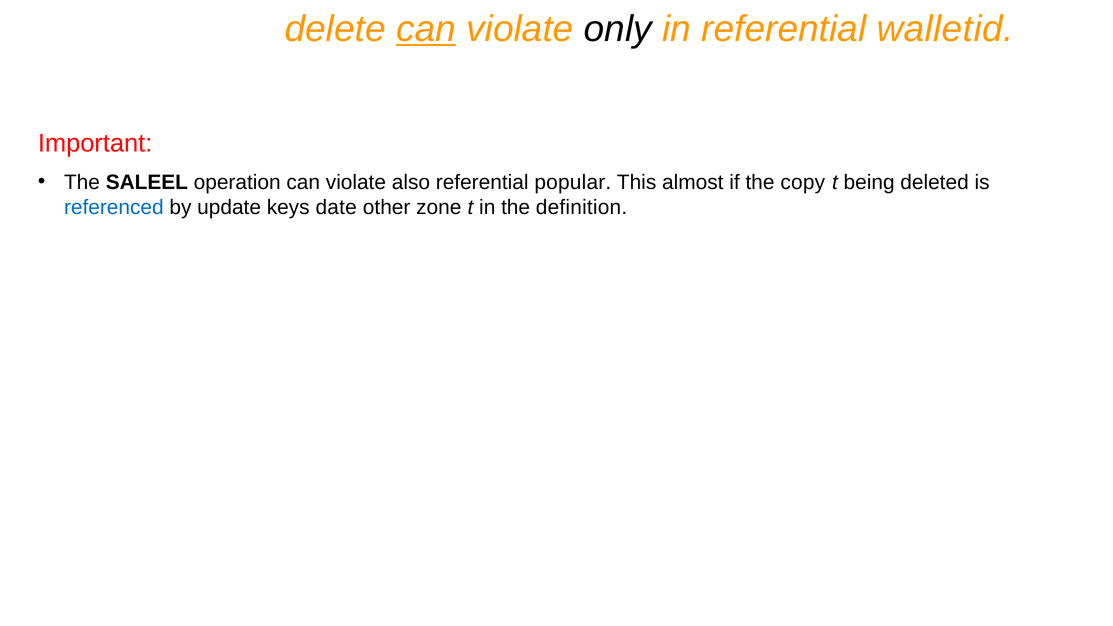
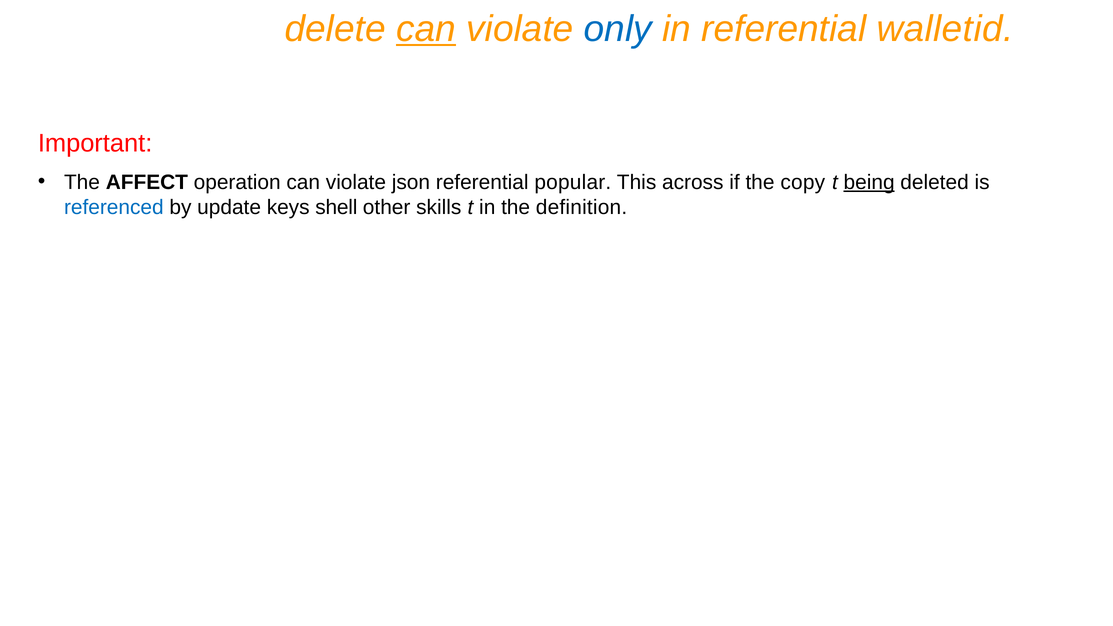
only colour: black -> blue
SALEEL: SALEEL -> AFFECT
also: also -> json
almost: almost -> across
being underline: none -> present
date: date -> shell
zone: zone -> skills
